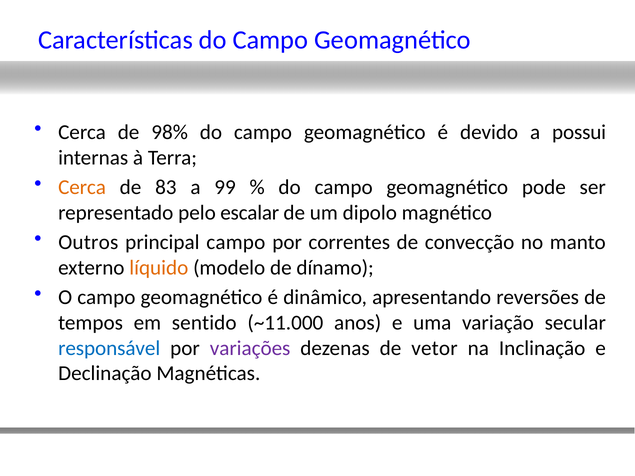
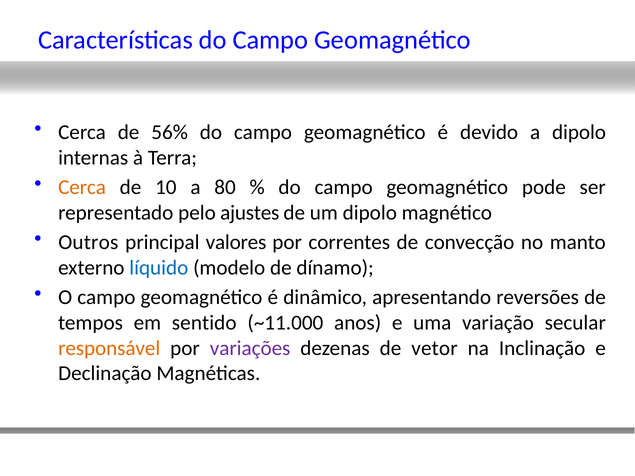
98%: 98% -> 56%
a possui: possui -> dipolo
83: 83 -> 10
99: 99 -> 80
escalar: escalar -> ajustes
principal campo: campo -> valores
líquido colour: orange -> blue
responsável colour: blue -> orange
